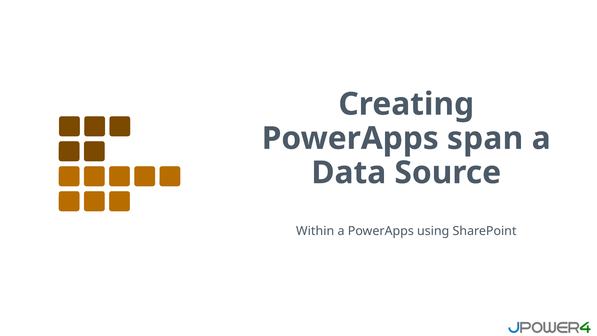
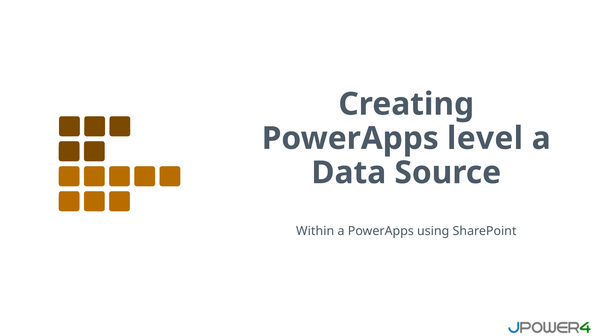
span: span -> level
